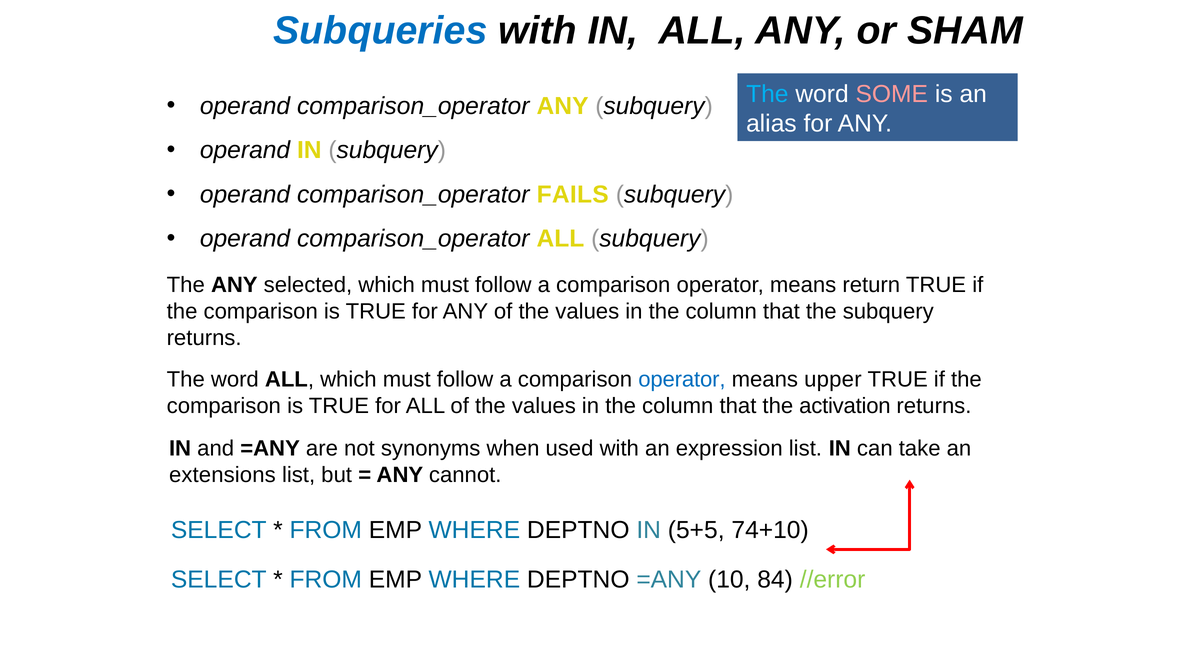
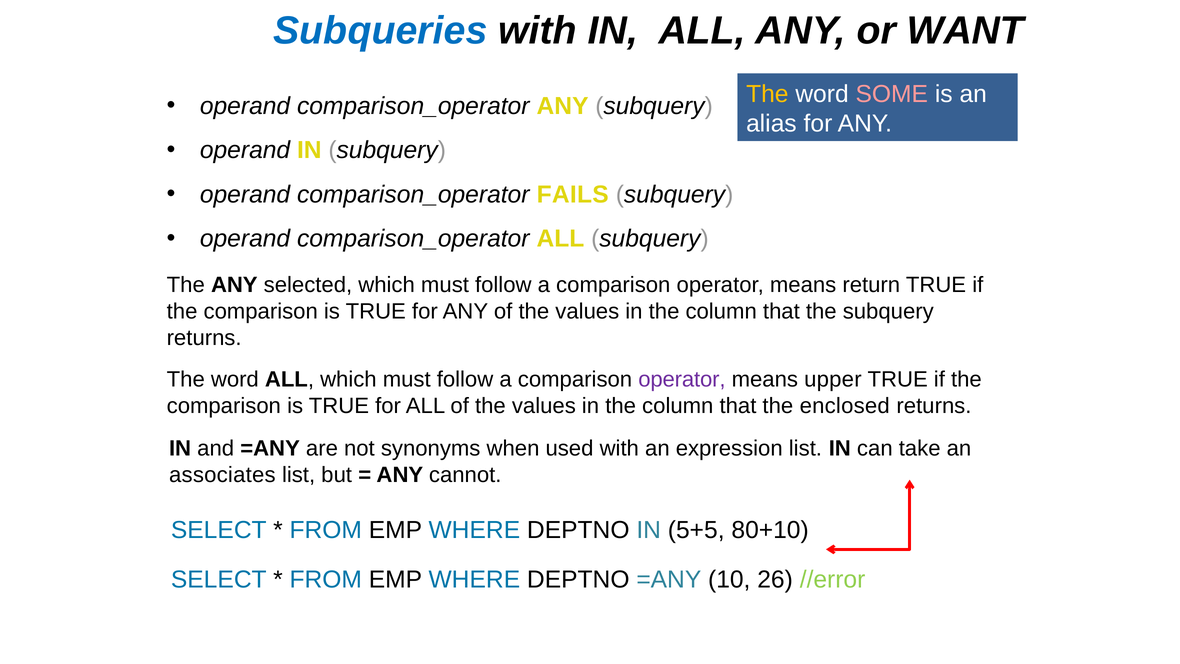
SHAM: SHAM -> WANT
The at (767, 94) colour: light blue -> yellow
operator at (682, 379) colour: blue -> purple
activation: activation -> enclosed
extensions: extensions -> associates
74+10: 74+10 -> 80+10
84: 84 -> 26
